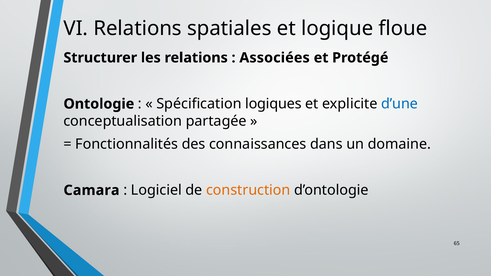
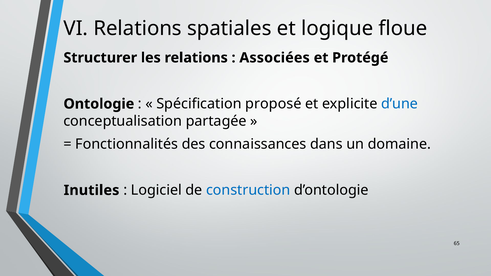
logiques: logiques -> proposé
Camara: Camara -> Inutiles
construction colour: orange -> blue
